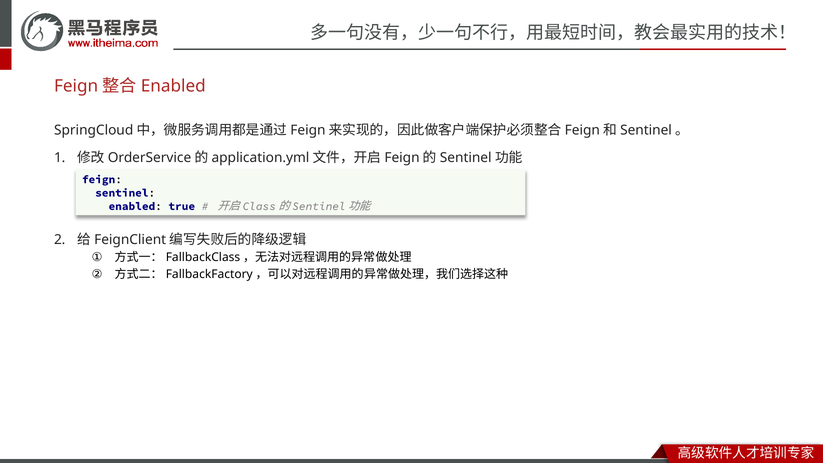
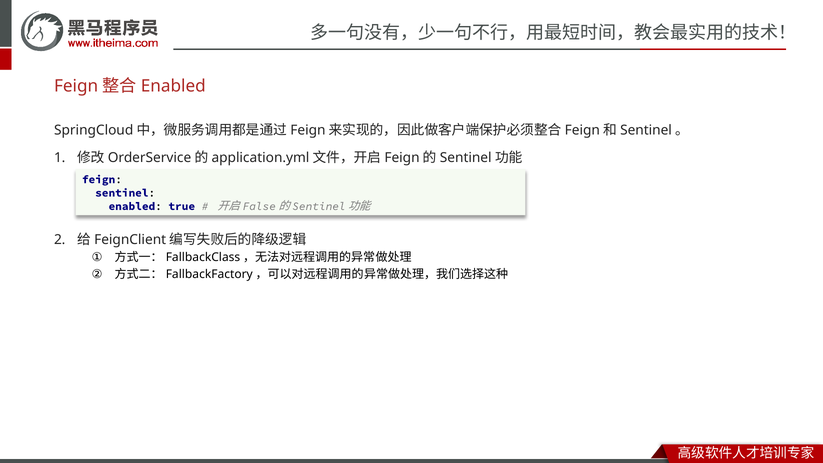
Class: Class -> False
